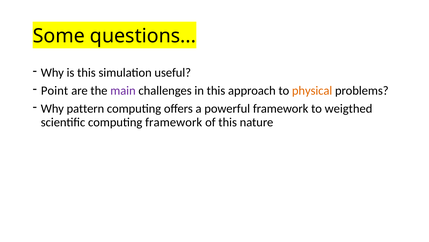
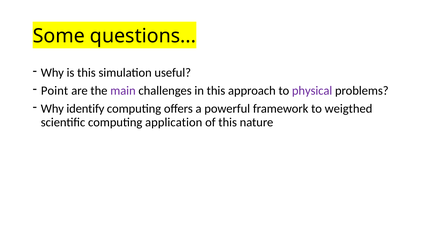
physical colour: orange -> purple
pattern: pattern -> identify
computing framework: framework -> application
